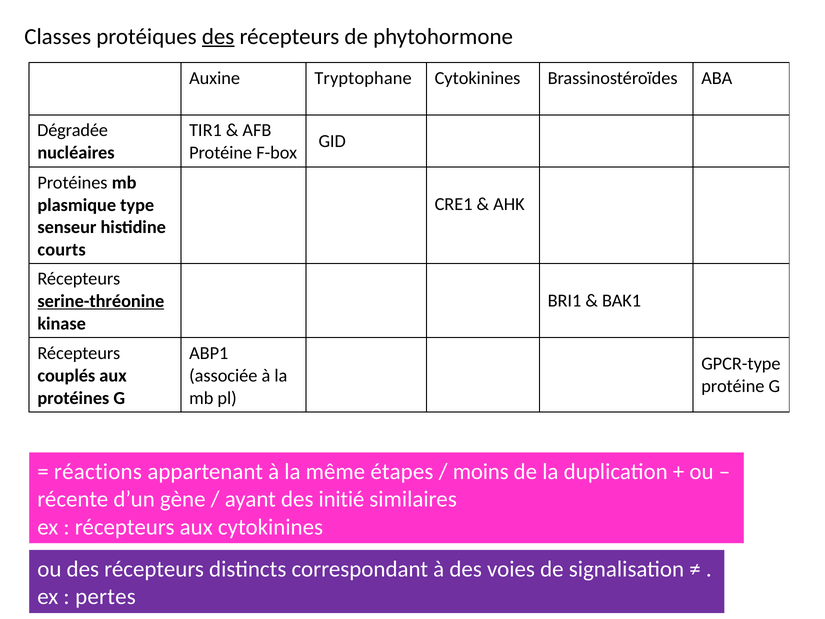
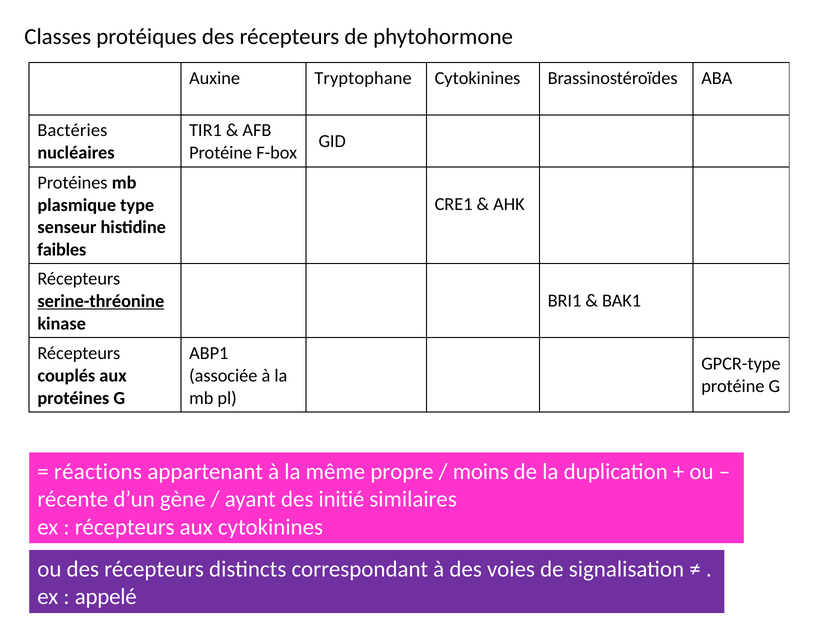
des at (218, 36) underline: present -> none
Dégradée: Dégradée -> Bactéries
courts: courts -> faibles
étapes: étapes -> propre
pertes: pertes -> appelé
